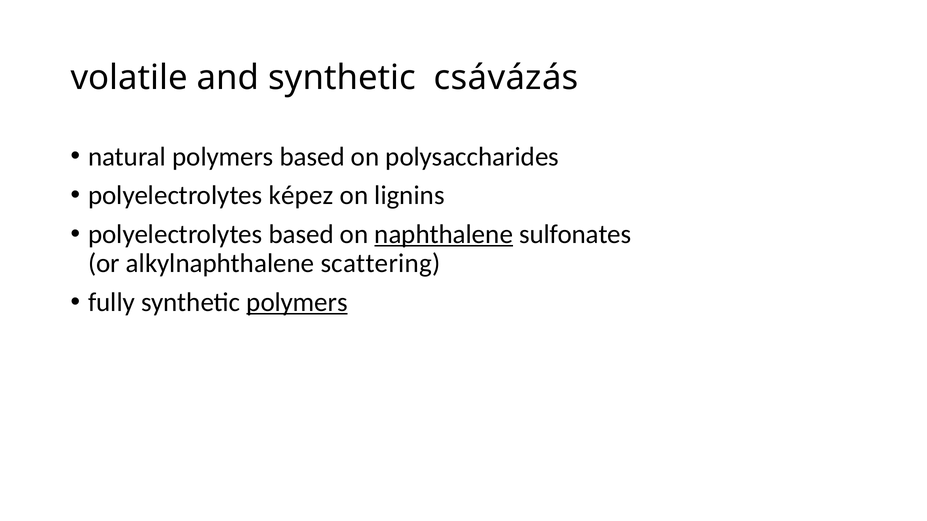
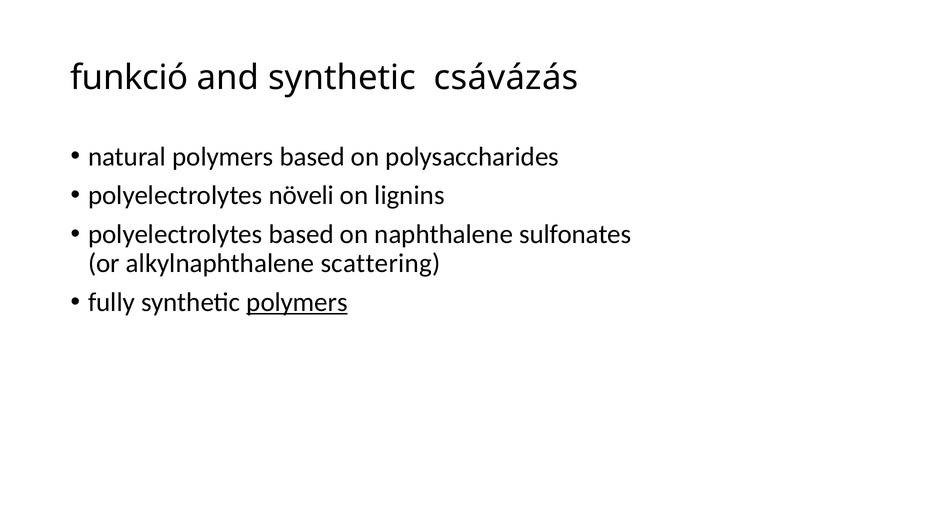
volatile: volatile -> funkció
képez: képez -> növeli
naphthalene underline: present -> none
